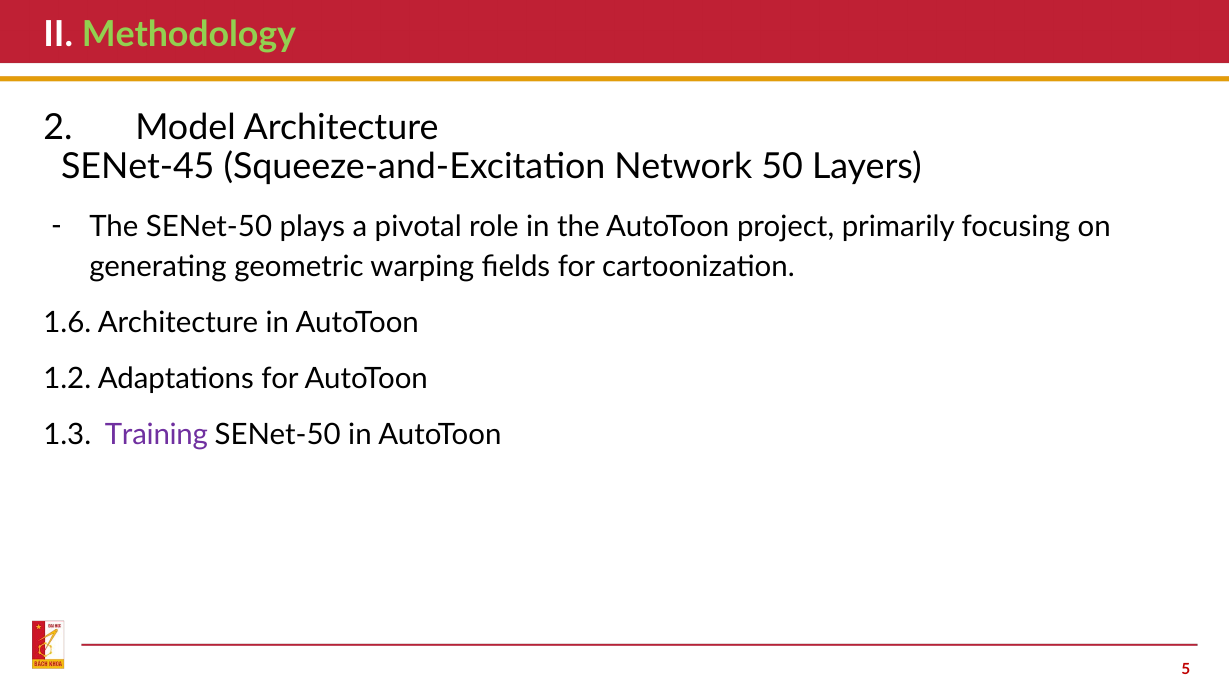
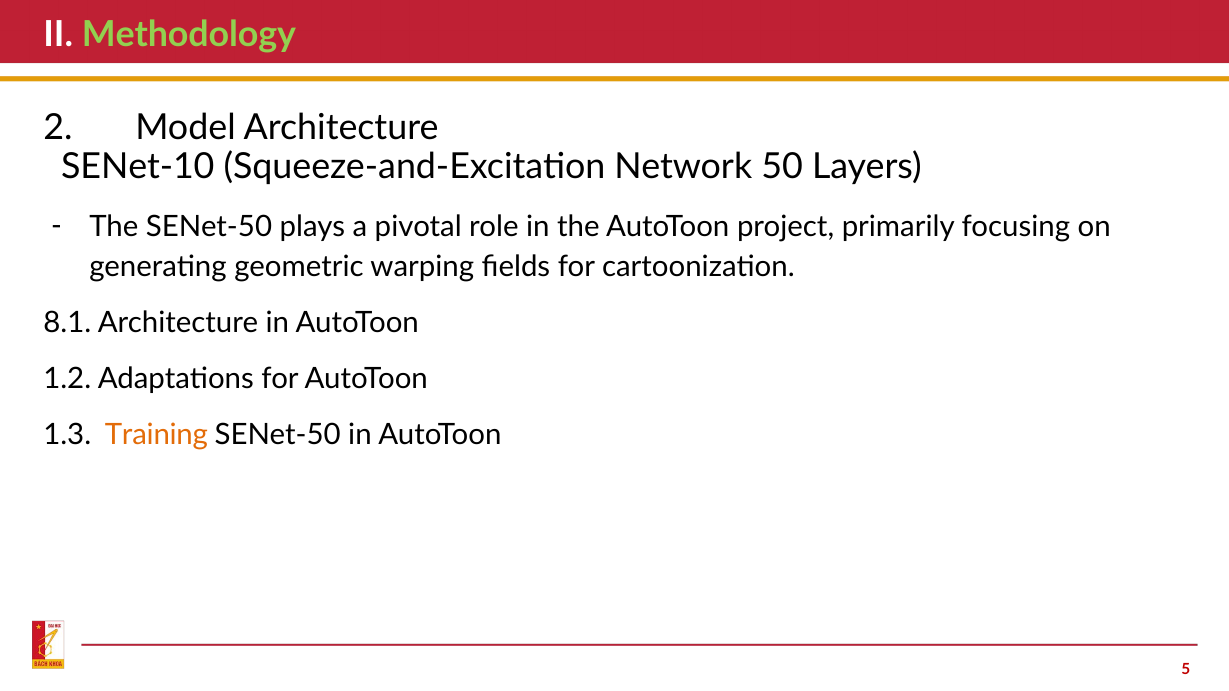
SENet-45: SENet-45 -> SENet-10
1.6: 1.6 -> 8.1
Training colour: purple -> orange
